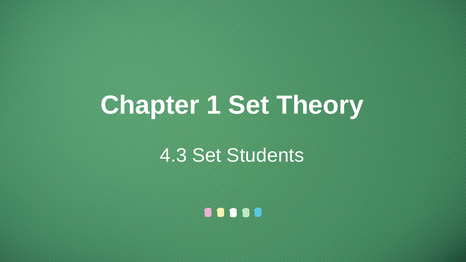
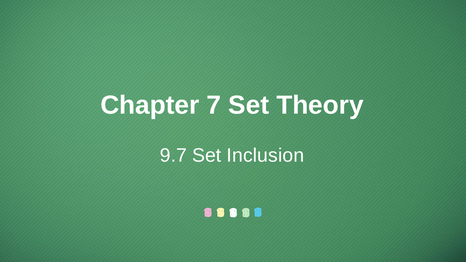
1: 1 -> 7
4.3: 4.3 -> 9.7
Students: Students -> Inclusion
